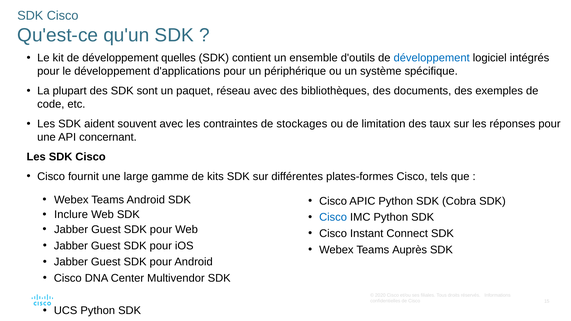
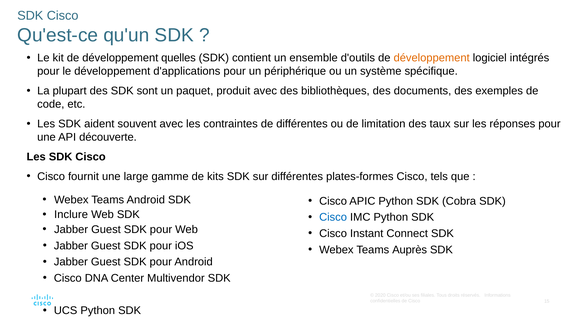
développement at (432, 58) colour: blue -> orange
réseau: réseau -> produit
de stockages: stockages -> différentes
concernant: concernant -> découverte
